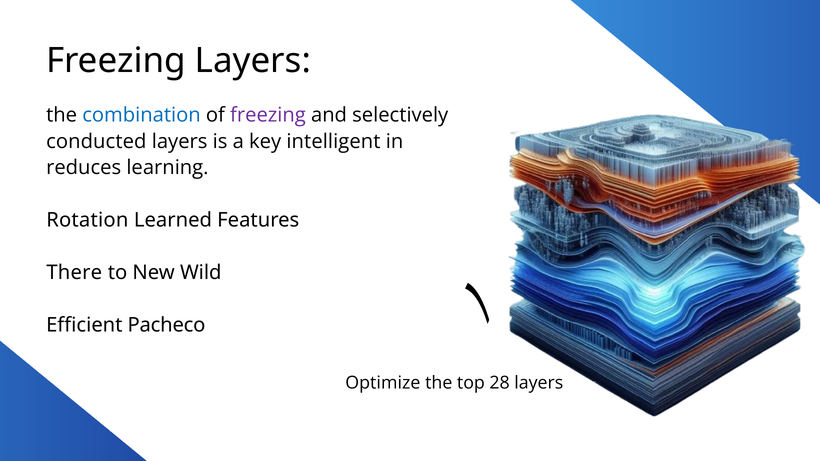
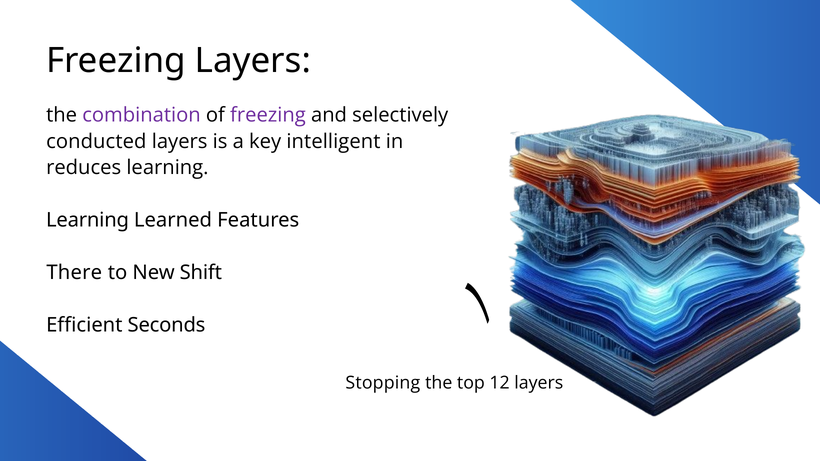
combination colour: blue -> purple
Rotation at (87, 220): Rotation -> Learning
Wild: Wild -> Shift
Pacheco: Pacheco -> Seconds
Optimize: Optimize -> Stopping
28: 28 -> 12
